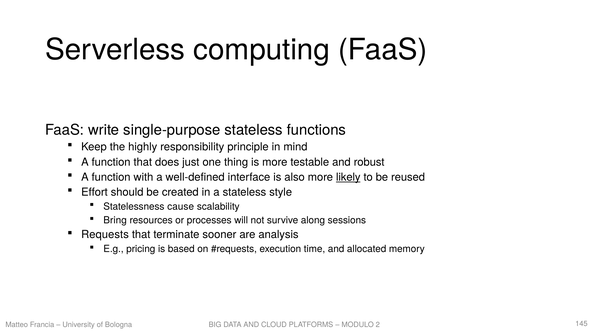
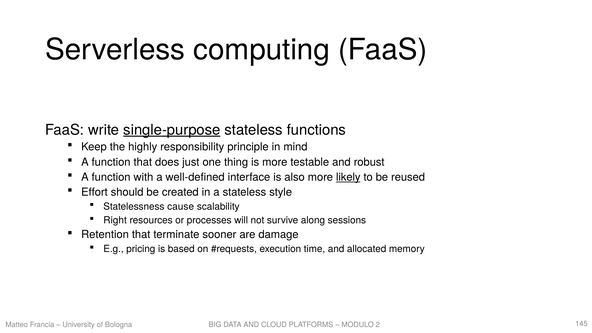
single-purpose underline: none -> present
Bring: Bring -> Right
Requests: Requests -> Retention
analysis: analysis -> damage
